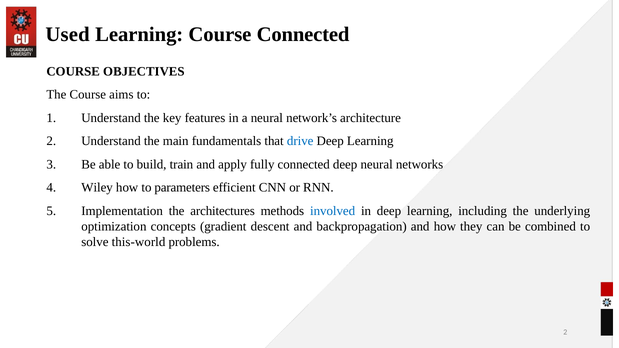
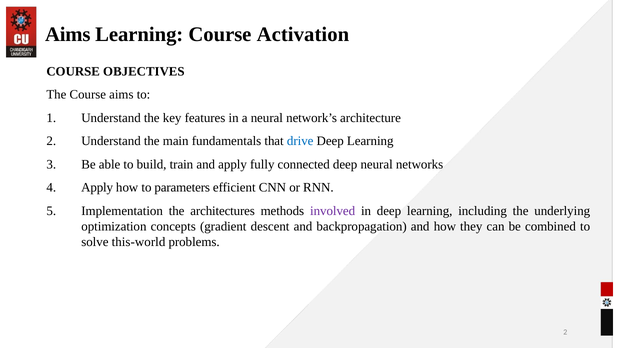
Used at (68, 34): Used -> Aims
Course Connected: Connected -> Activation
Wiley at (97, 188): Wiley -> Apply
involved colour: blue -> purple
